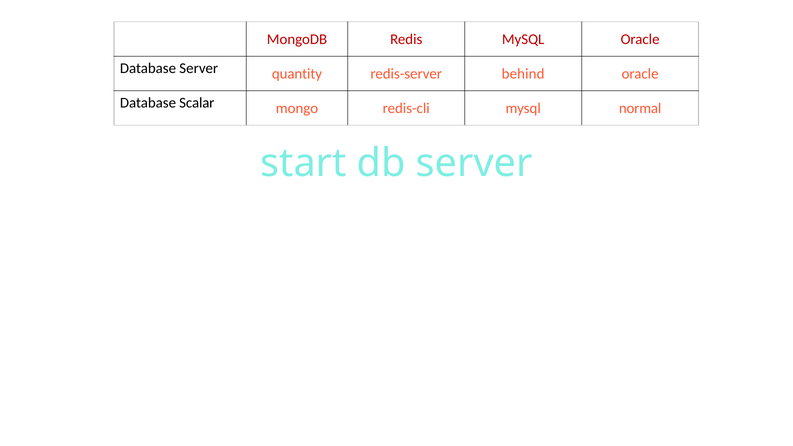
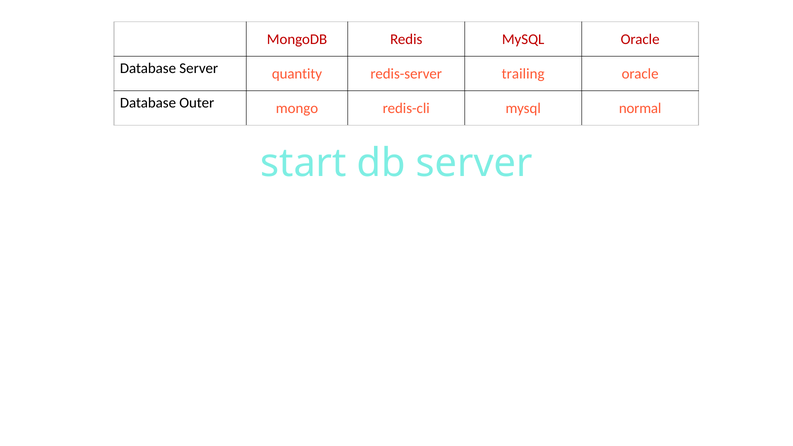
behind: behind -> trailing
Scalar: Scalar -> Outer
